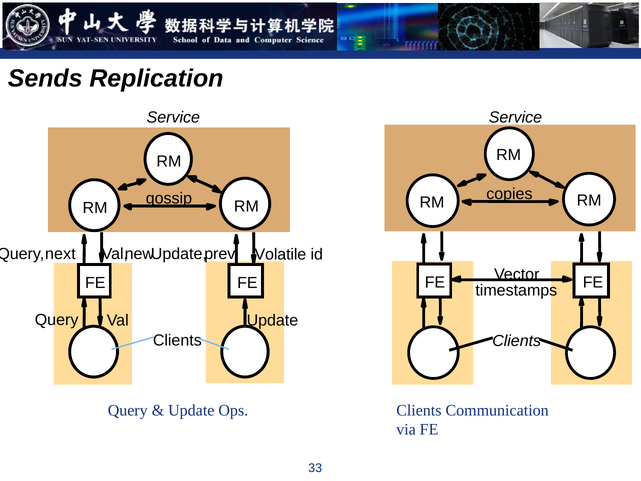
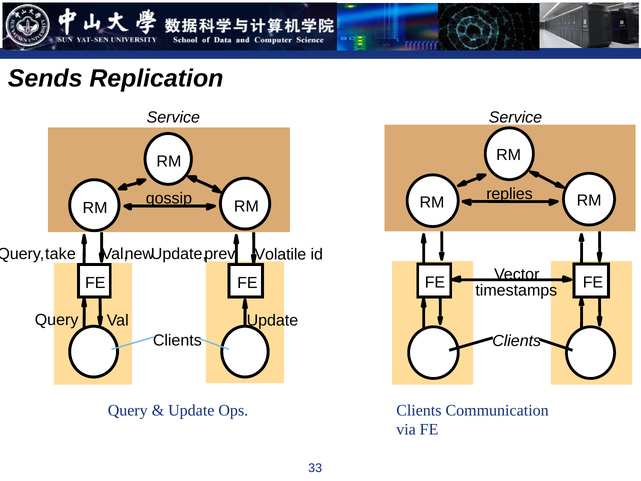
copies: copies -> replies
next: next -> take
